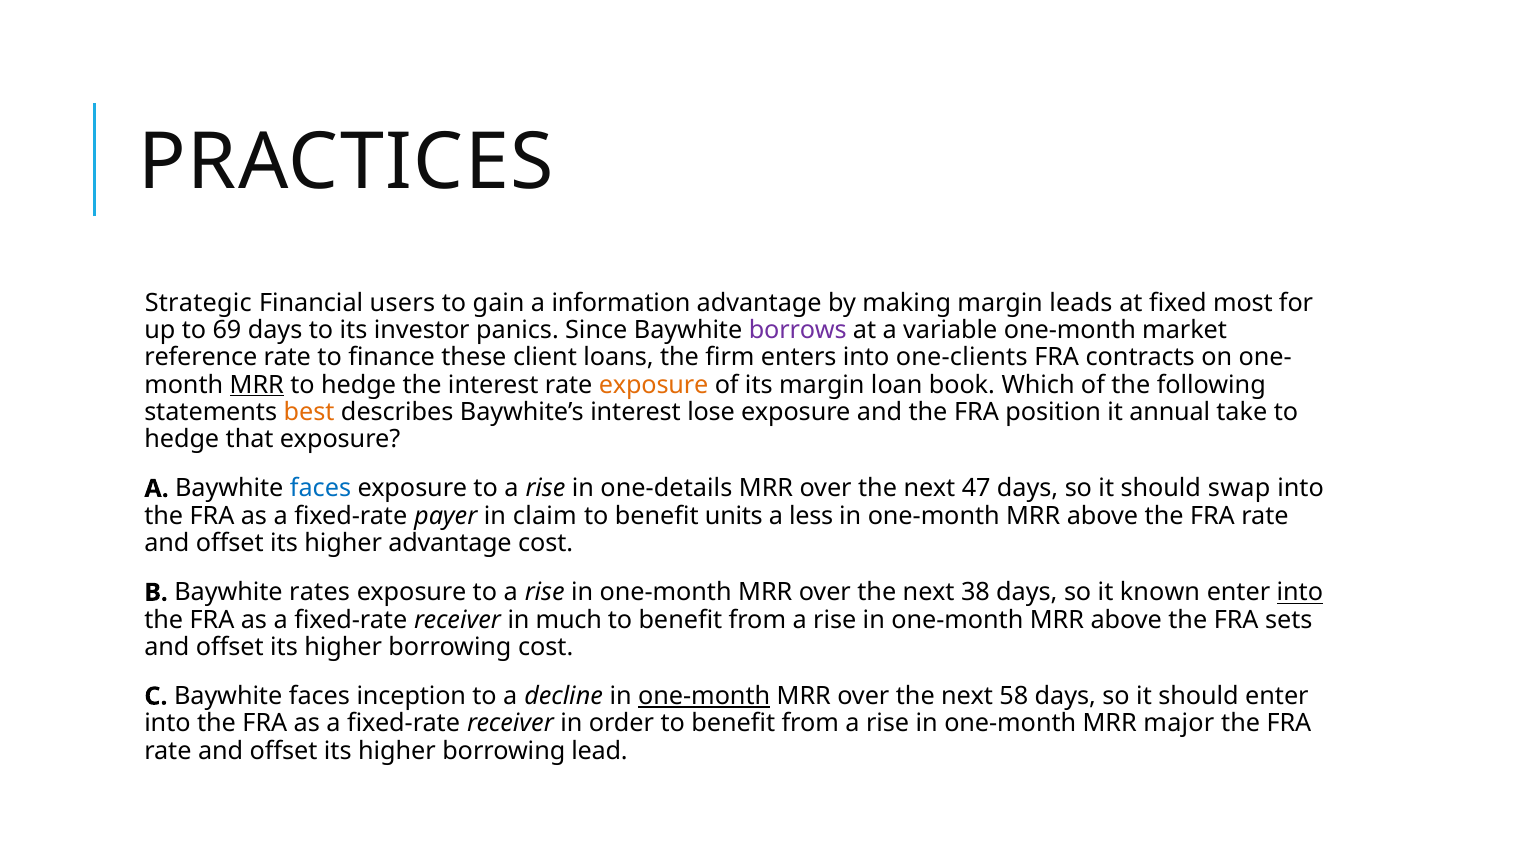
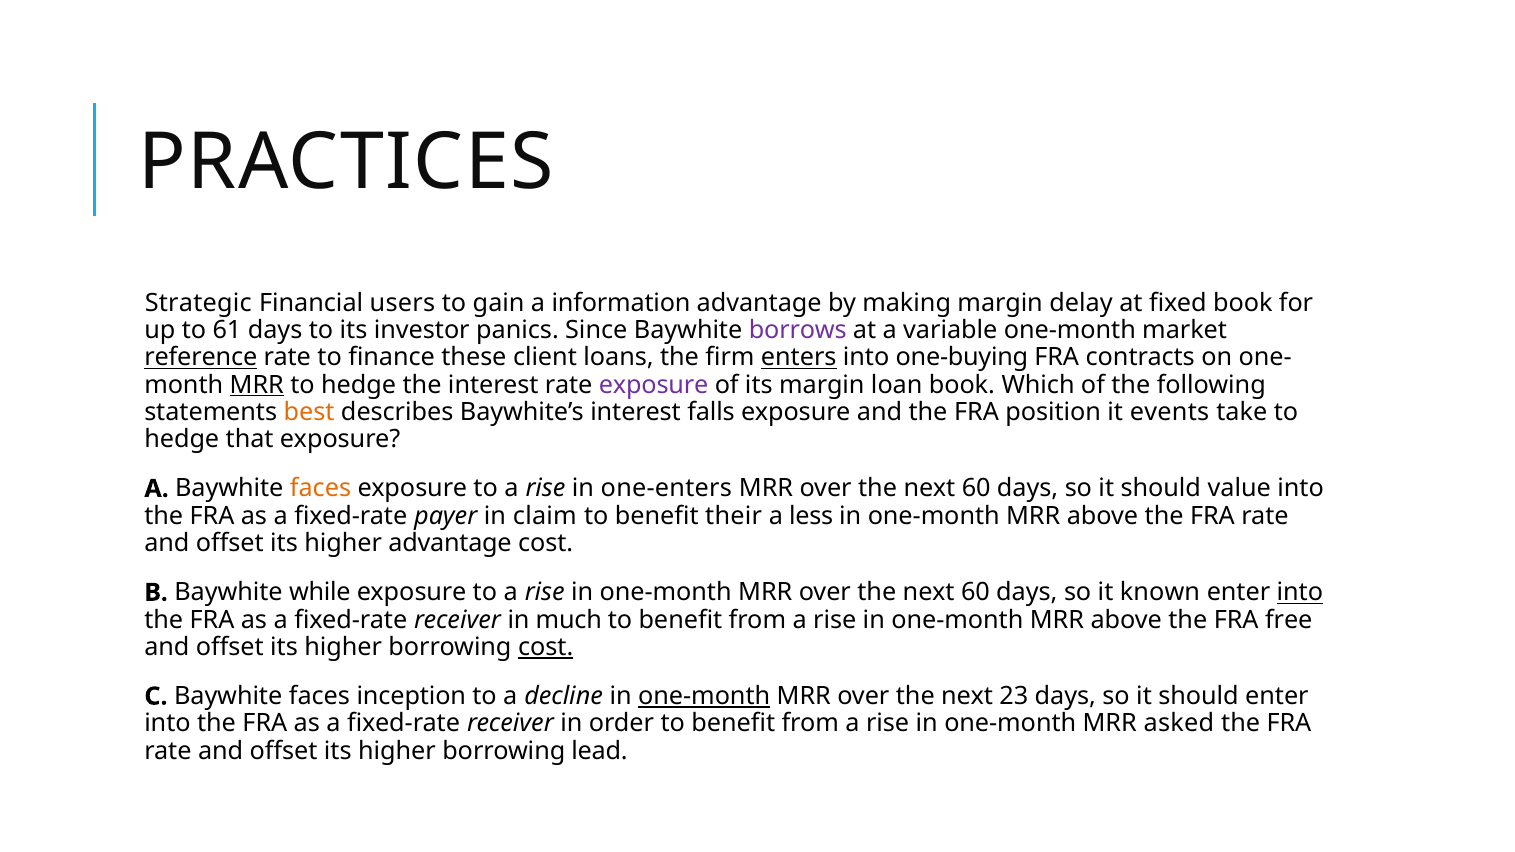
leads: leads -> delay
fixed most: most -> book
69: 69 -> 61
reference underline: none -> present
enters underline: none -> present
one-clients: one-clients -> one-buying
exposure at (654, 385) colour: orange -> purple
lose: lose -> falls
annual: annual -> events
faces at (321, 489) colour: blue -> orange
one-details: one-details -> one-enters
47 at (976, 489): 47 -> 60
swap: swap -> value
units: units -> their
rates: rates -> while
38 at (975, 593): 38 -> 60
sets: sets -> free
cost at (546, 647) underline: none -> present
58: 58 -> 23
major: major -> asked
